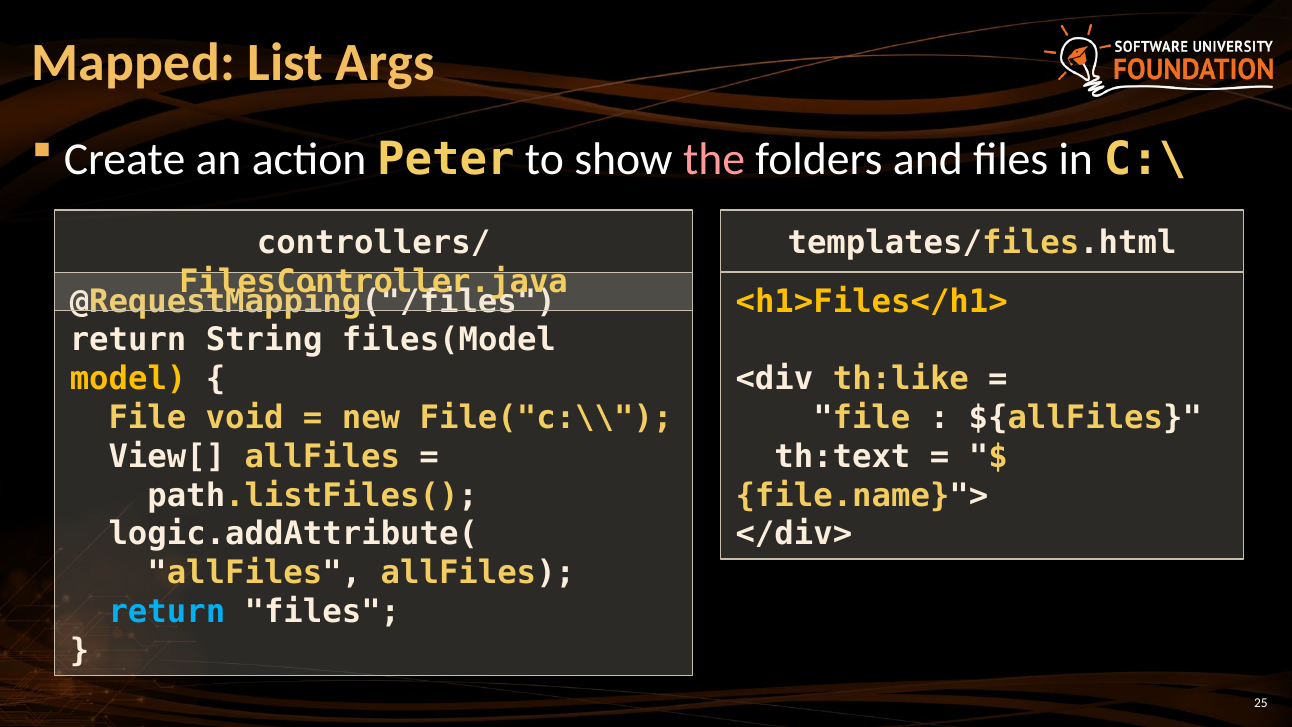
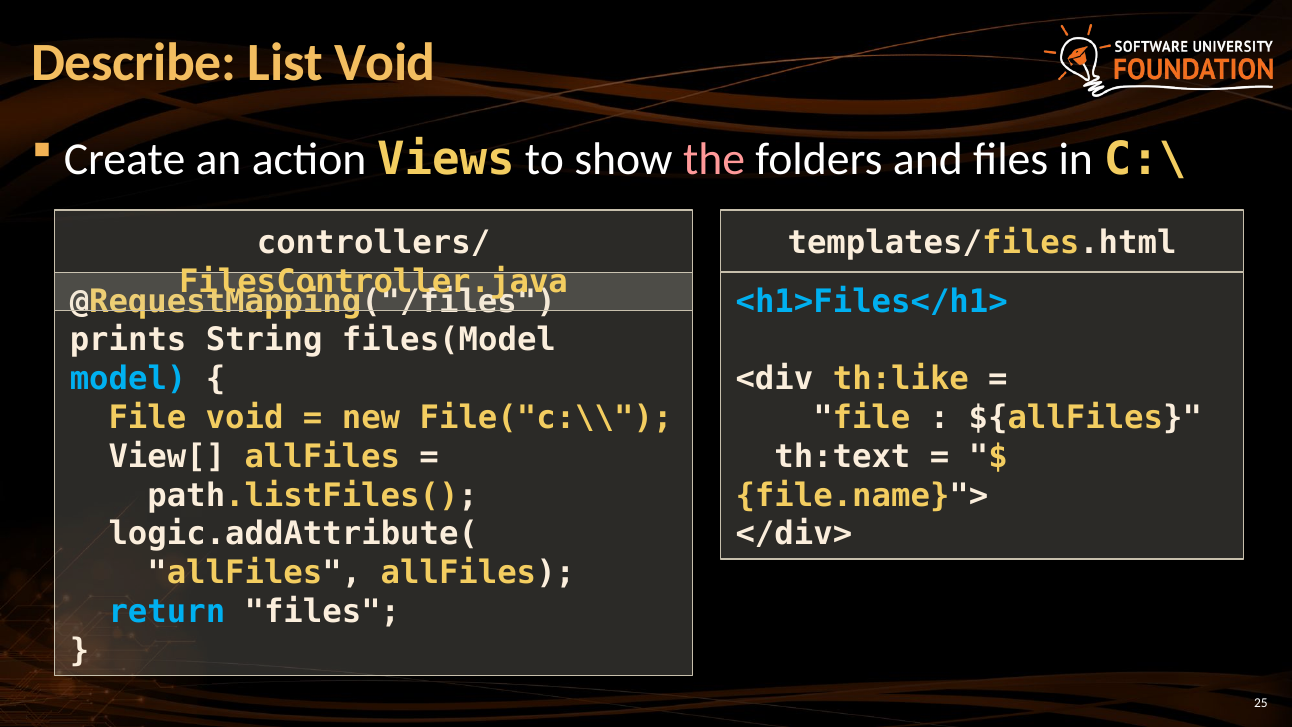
Mapped: Mapped -> Describe
List Args: Args -> Void
Peter: Peter -> Views
<h1>Files</h1> colour: yellow -> light blue
return at (128, 340): return -> prints
model colour: yellow -> light blue
